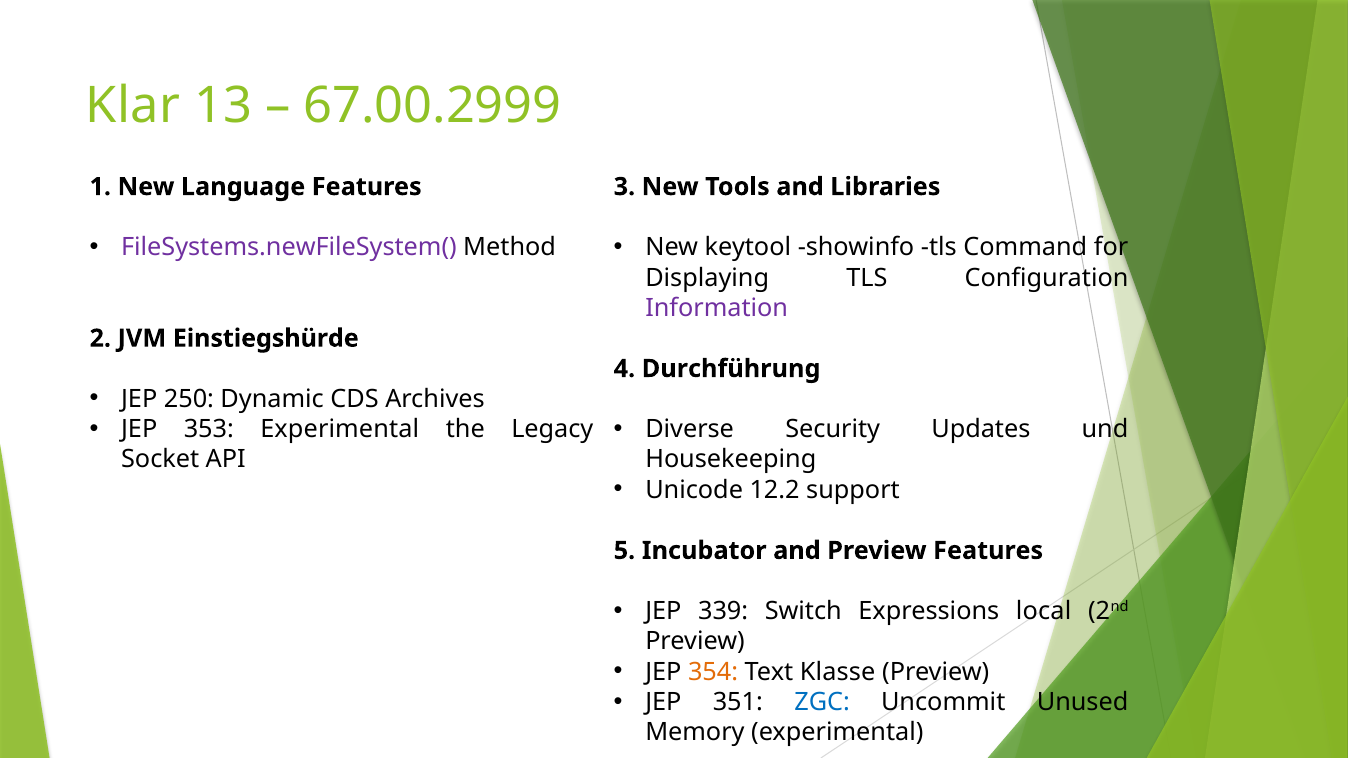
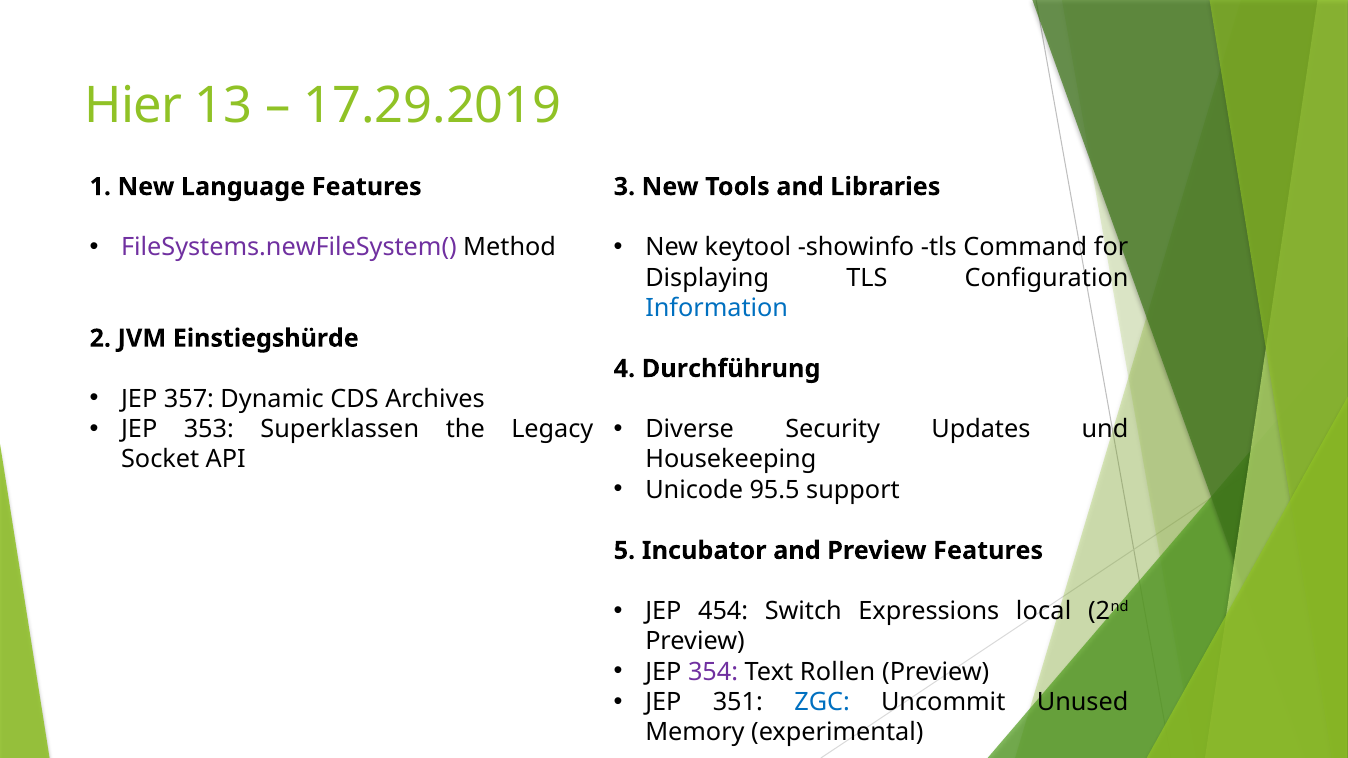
Klar: Klar -> Hier
67.00.2999: 67.00.2999 -> 17.29.2019
Information colour: purple -> blue
250: 250 -> 357
353 Experimental: Experimental -> Superklassen
12.2: 12.2 -> 95.5
339: 339 -> 454
354 colour: orange -> purple
Klasse: Klasse -> Rollen
